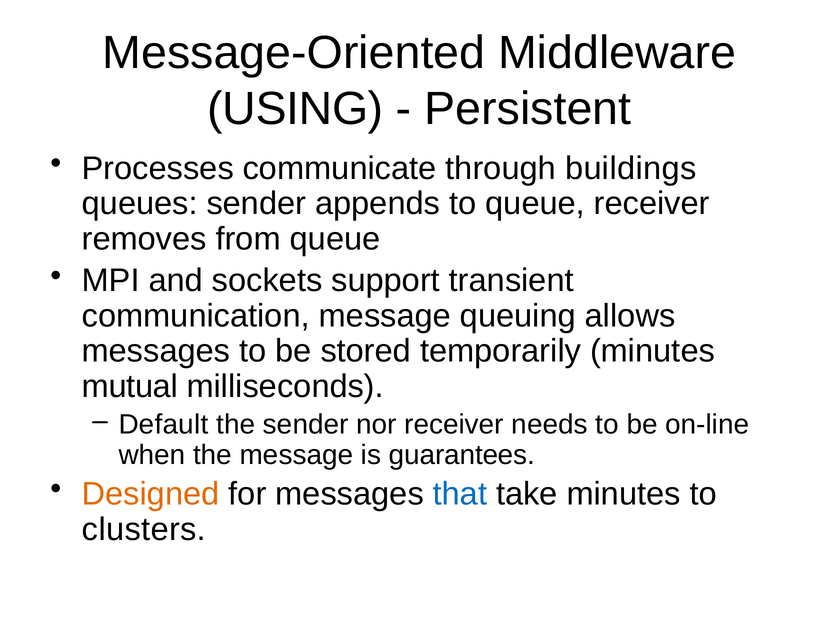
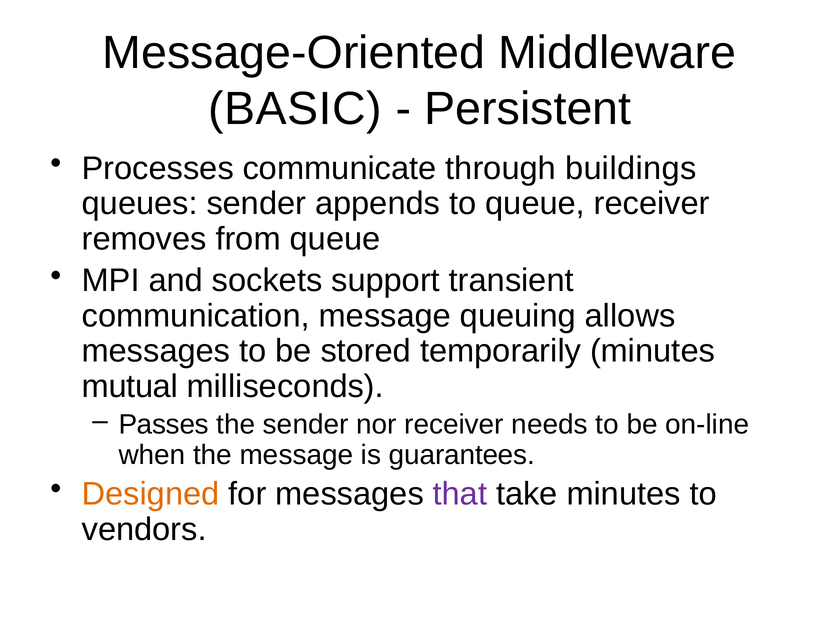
USING: USING -> BASIC
Default: Default -> Passes
that colour: blue -> purple
clusters: clusters -> vendors
